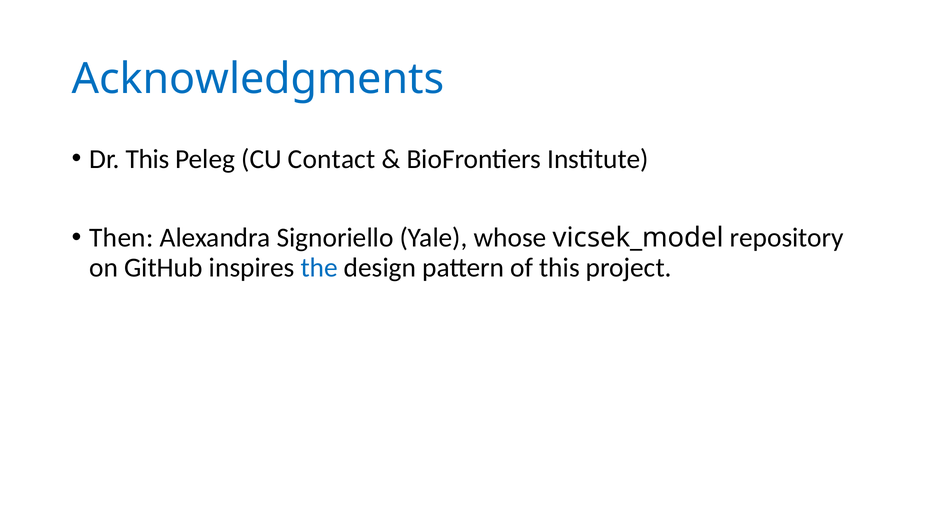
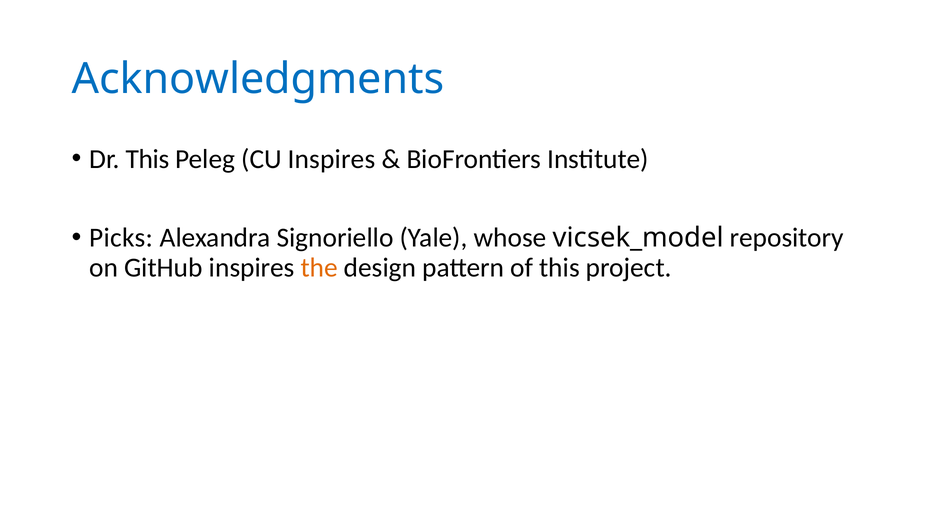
CU Contact: Contact -> Inspires
Then: Then -> Picks
the colour: blue -> orange
